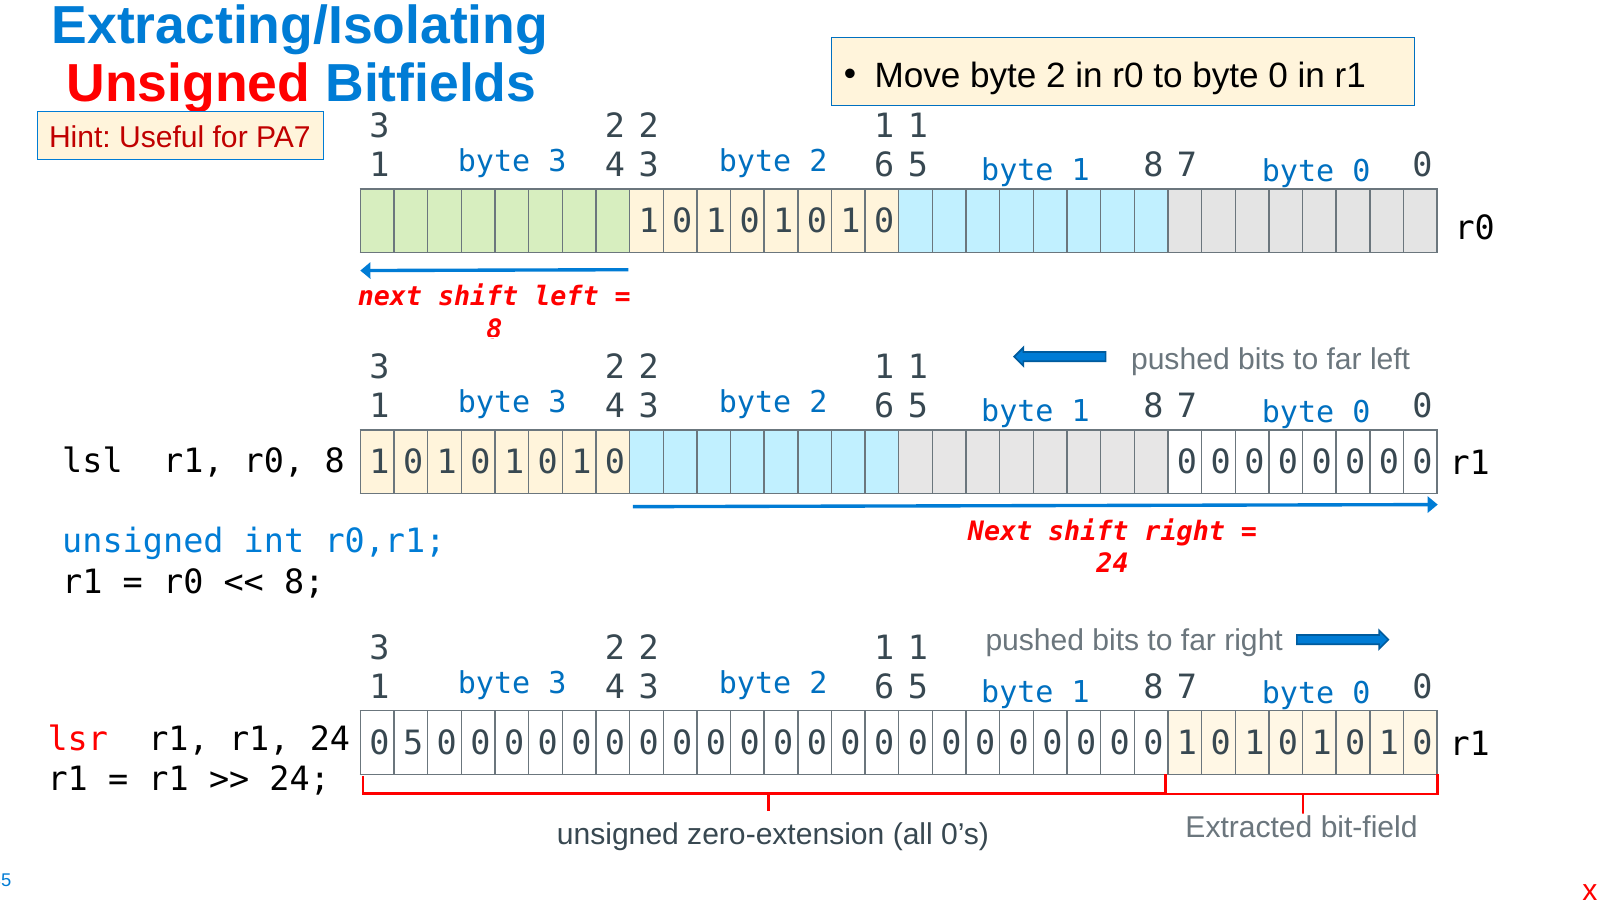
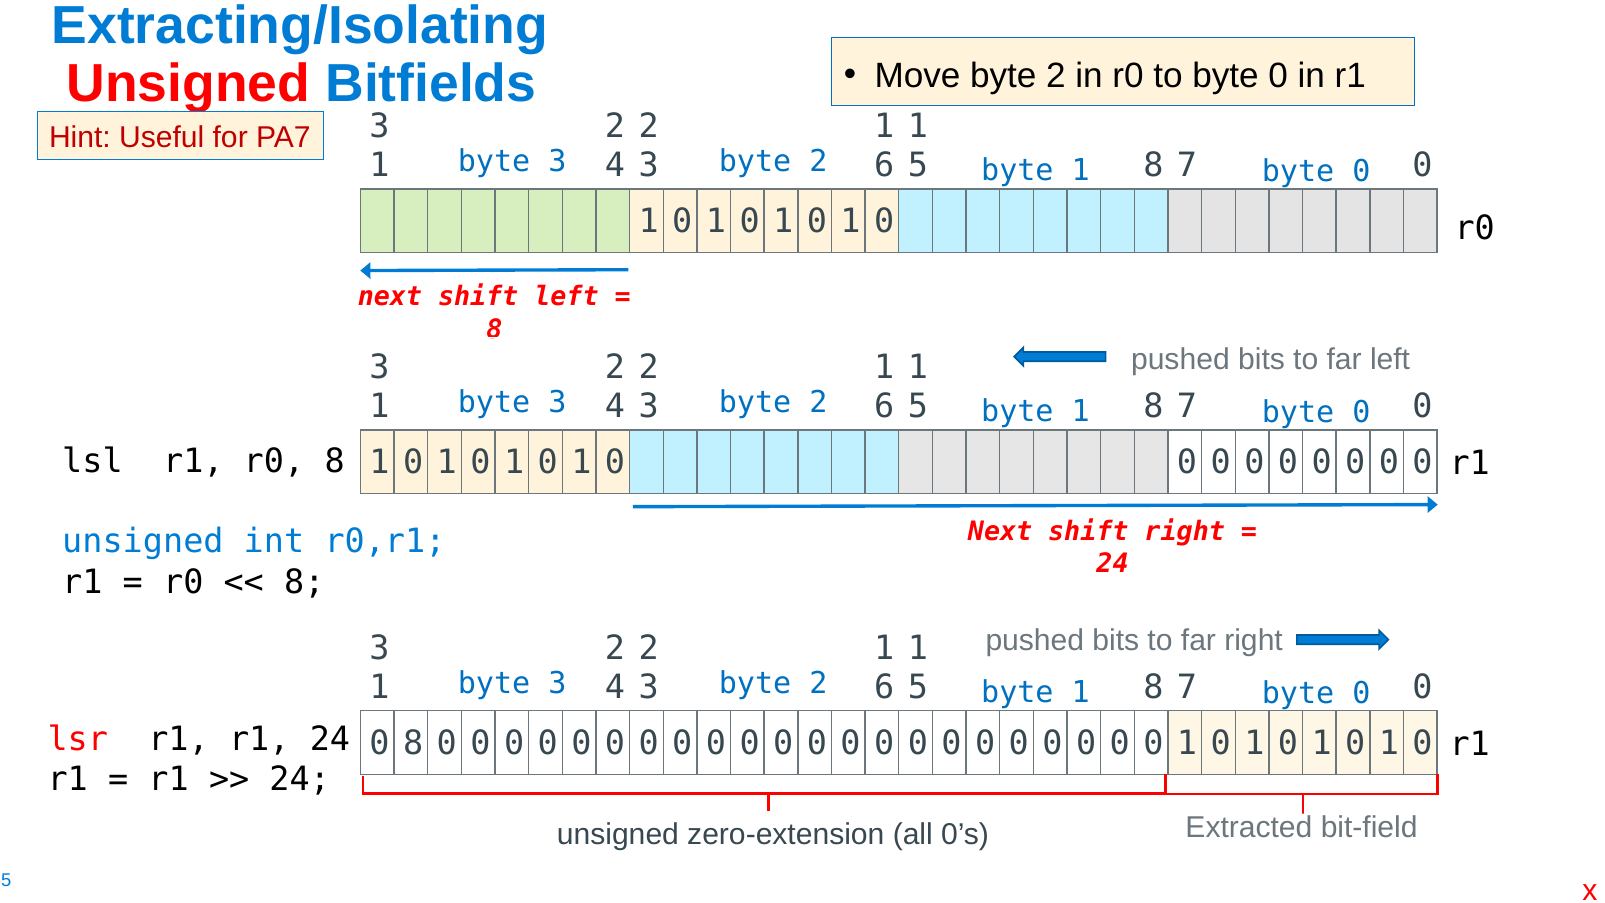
0 5: 5 -> 8
